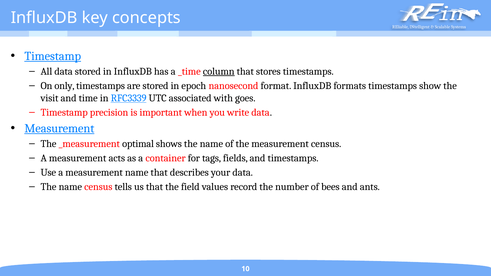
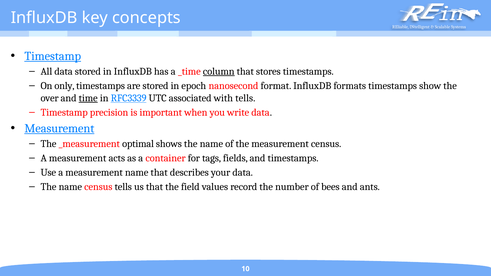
visit: visit -> over
time underline: none -> present
with goes: goes -> tells
